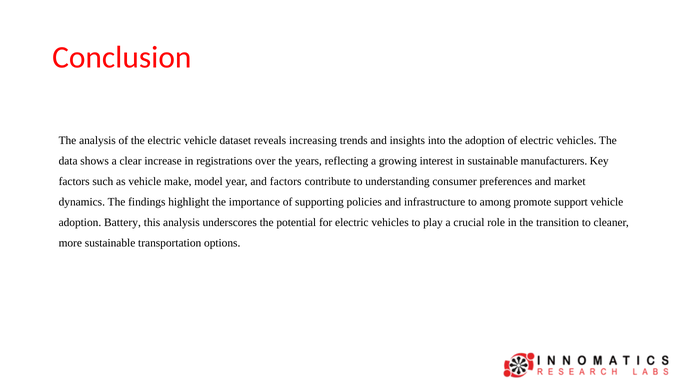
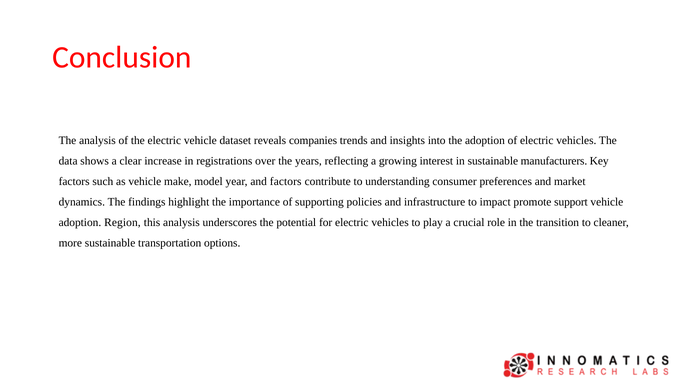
increasing: increasing -> companies
among: among -> impact
Battery: Battery -> Region
